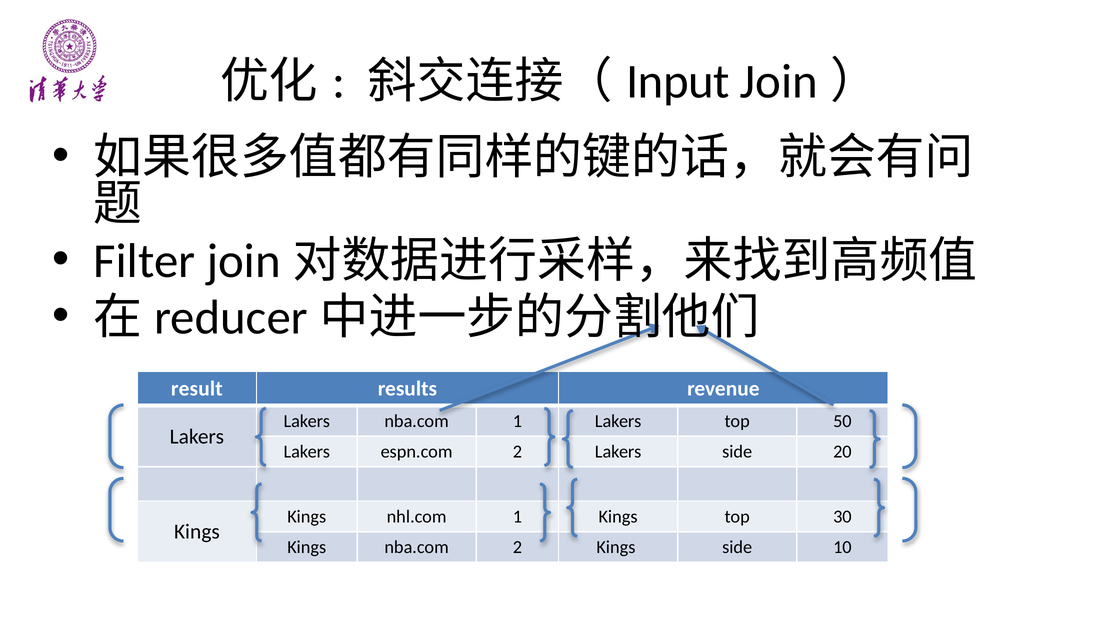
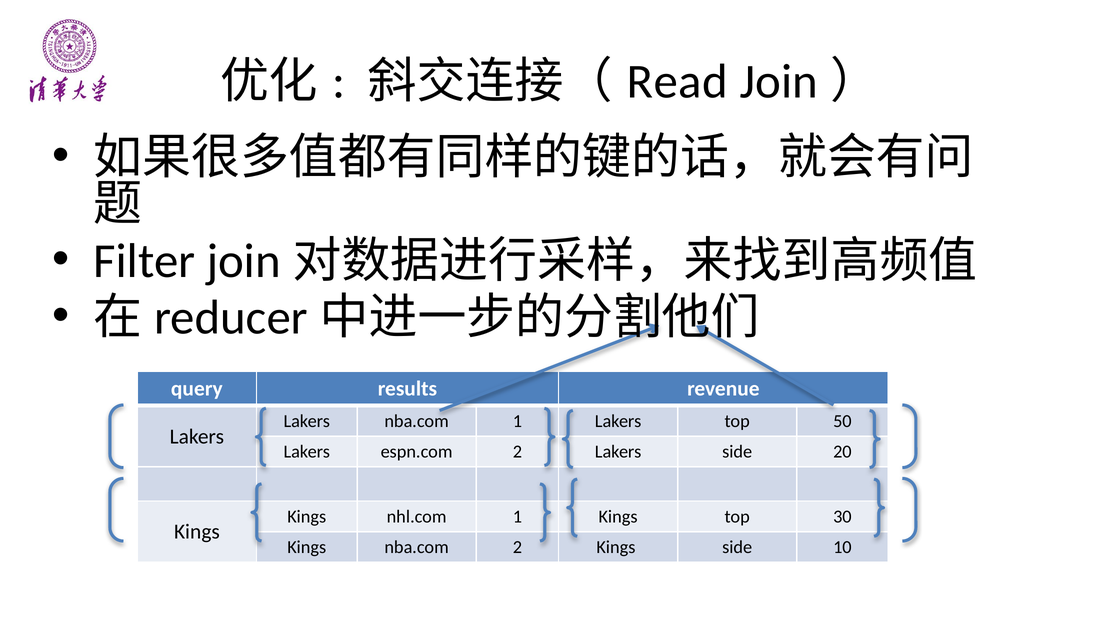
Input: Input -> Read
result: result -> query
